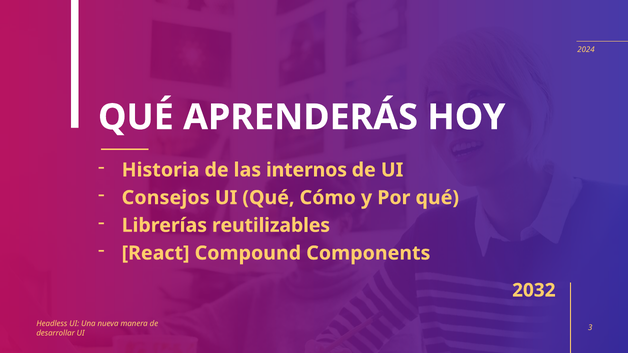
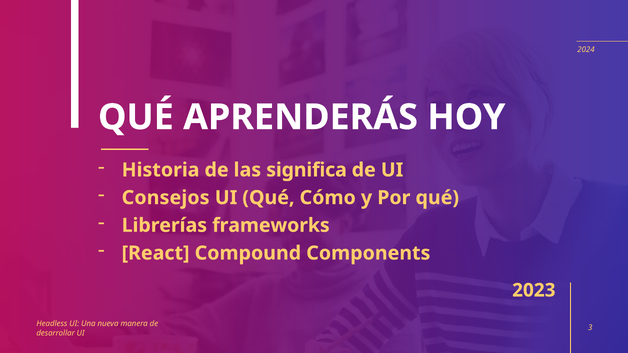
internos: internos -> significa
reutilizables: reutilizables -> frameworks
2032: 2032 -> 2023
